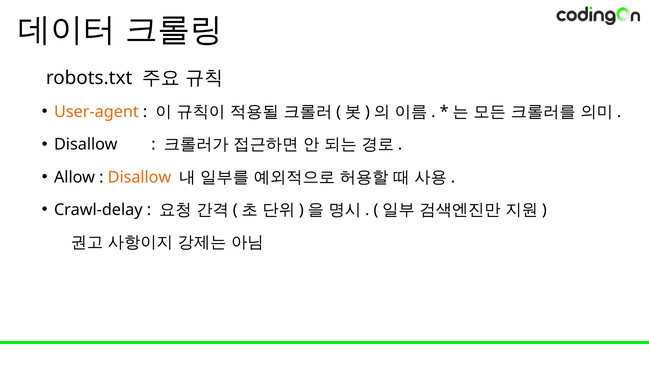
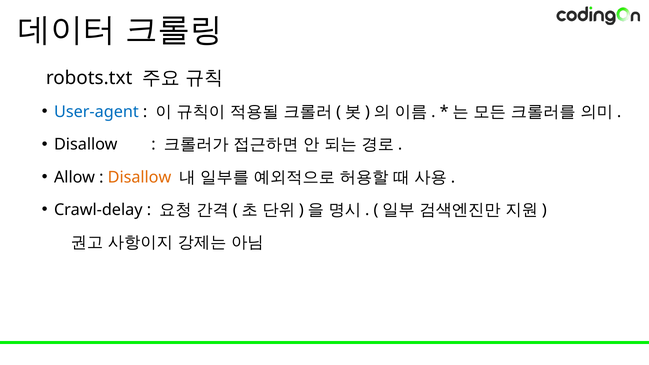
User-agent colour: orange -> blue
